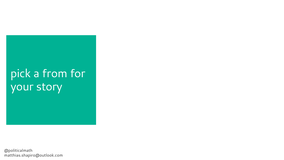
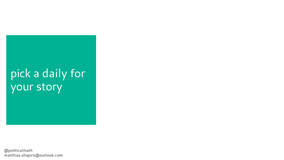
from: from -> daily
